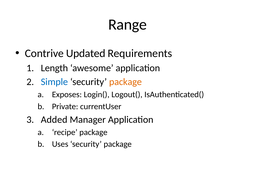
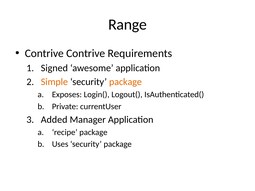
Contrive Updated: Updated -> Contrive
Length: Length -> Signed
Simple colour: blue -> orange
